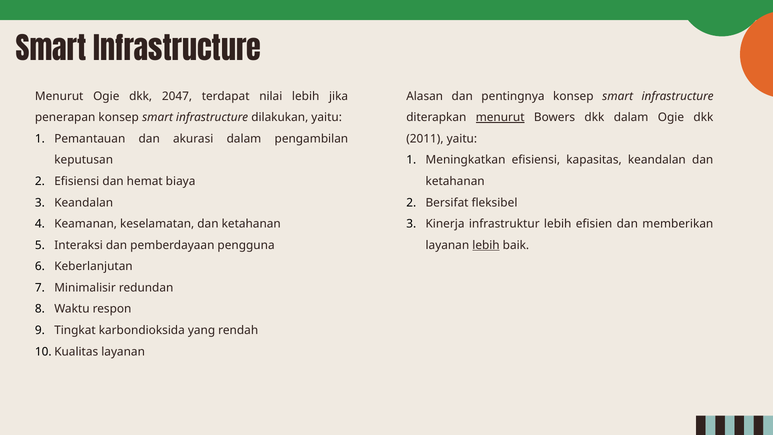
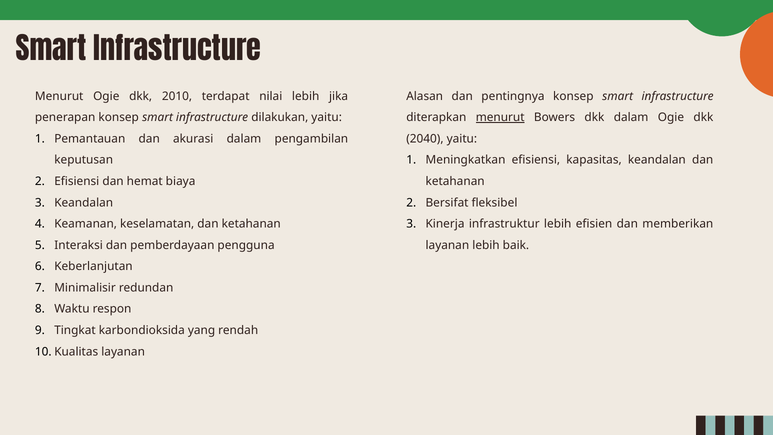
2047: 2047 -> 2010
2011: 2011 -> 2040
lebih at (486, 245) underline: present -> none
